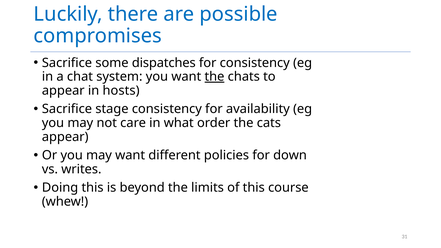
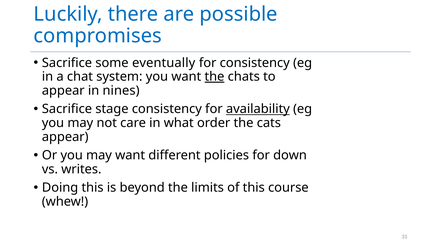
dispatches: dispatches -> eventually
hosts: hosts -> nines
availability underline: none -> present
